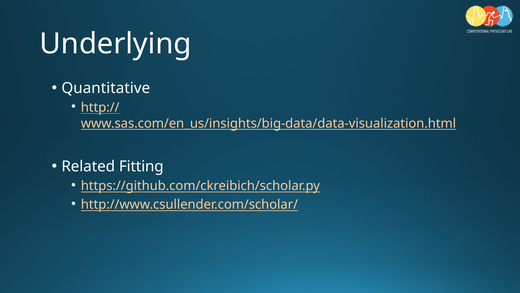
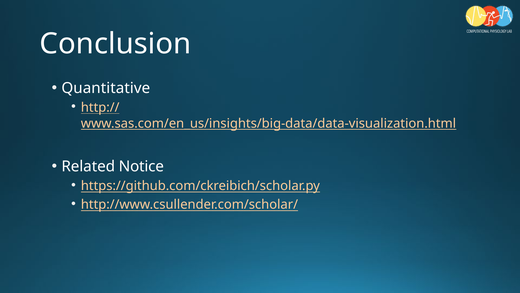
Underlying: Underlying -> Conclusion
Fitting: Fitting -> Notice
